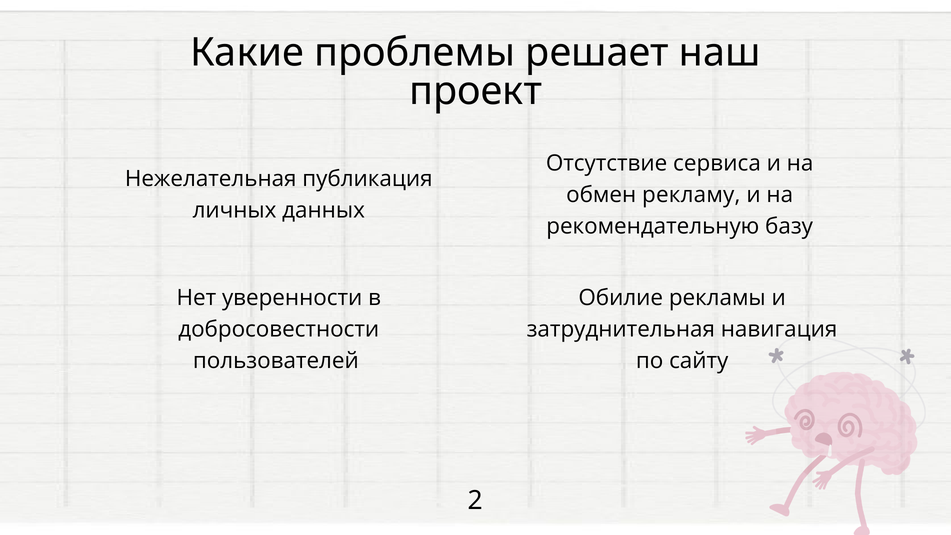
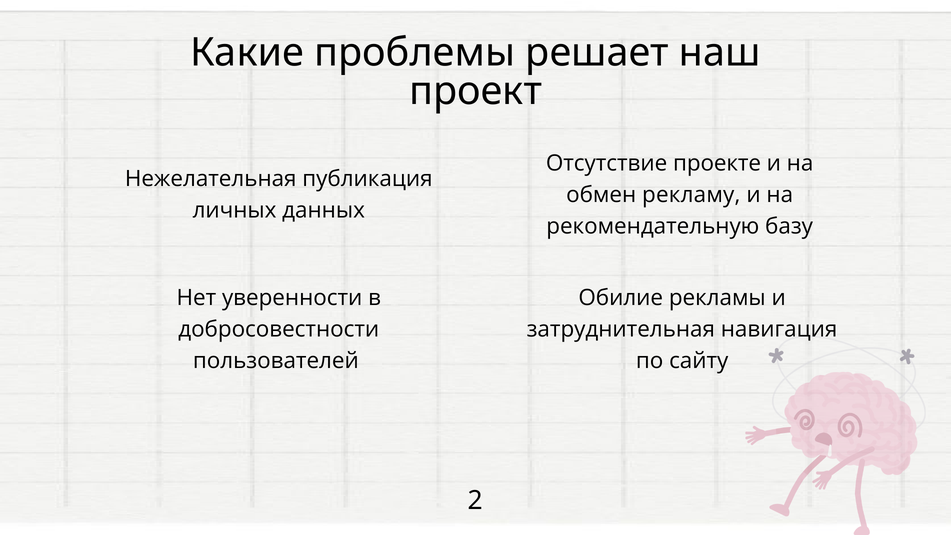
сервиса: сервиса -> проекте
